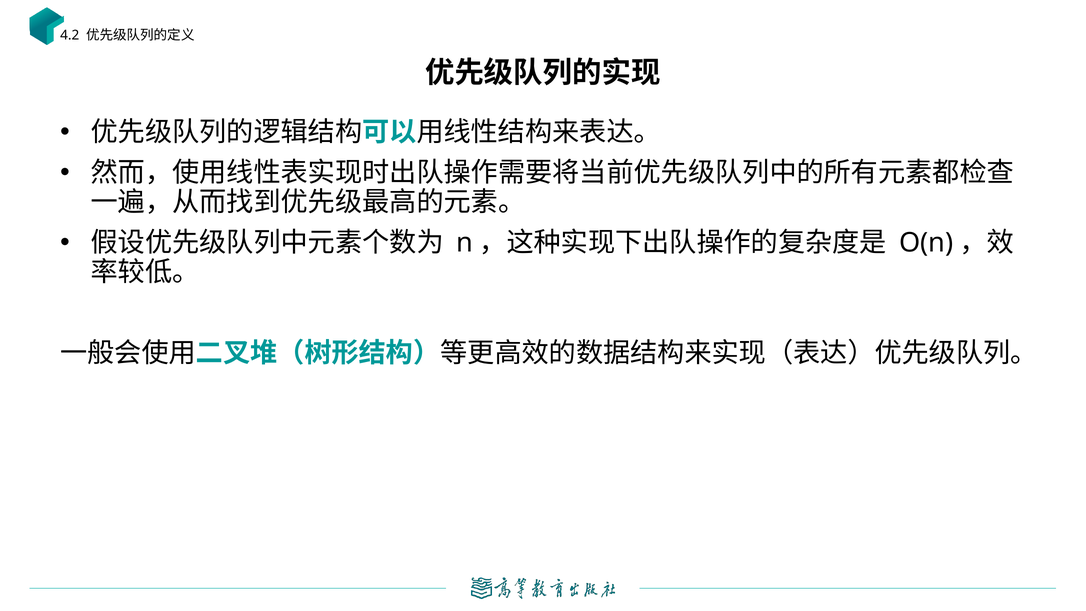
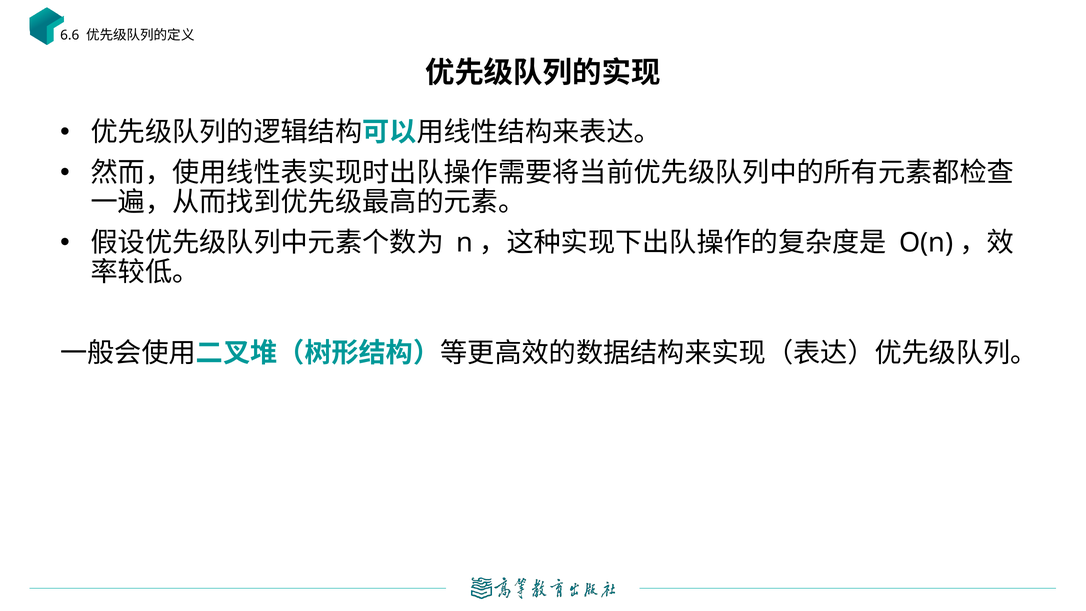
4.2: 4.2 -> 6.6
